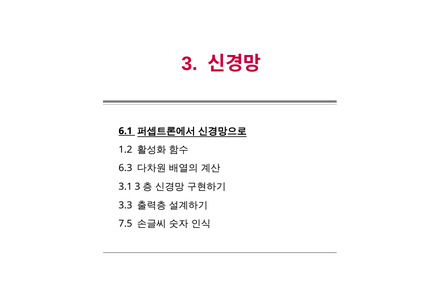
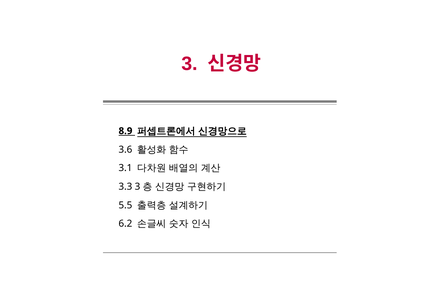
6.1: 6.1 -> 8.9
1.2: 1.2 -> 3.6
6.3: 6.3 -> 3.1
3.1: 3.1 -> 3.3
3.3: 3.3 -> 5.5
7.5: 7.5 -> 6.2
